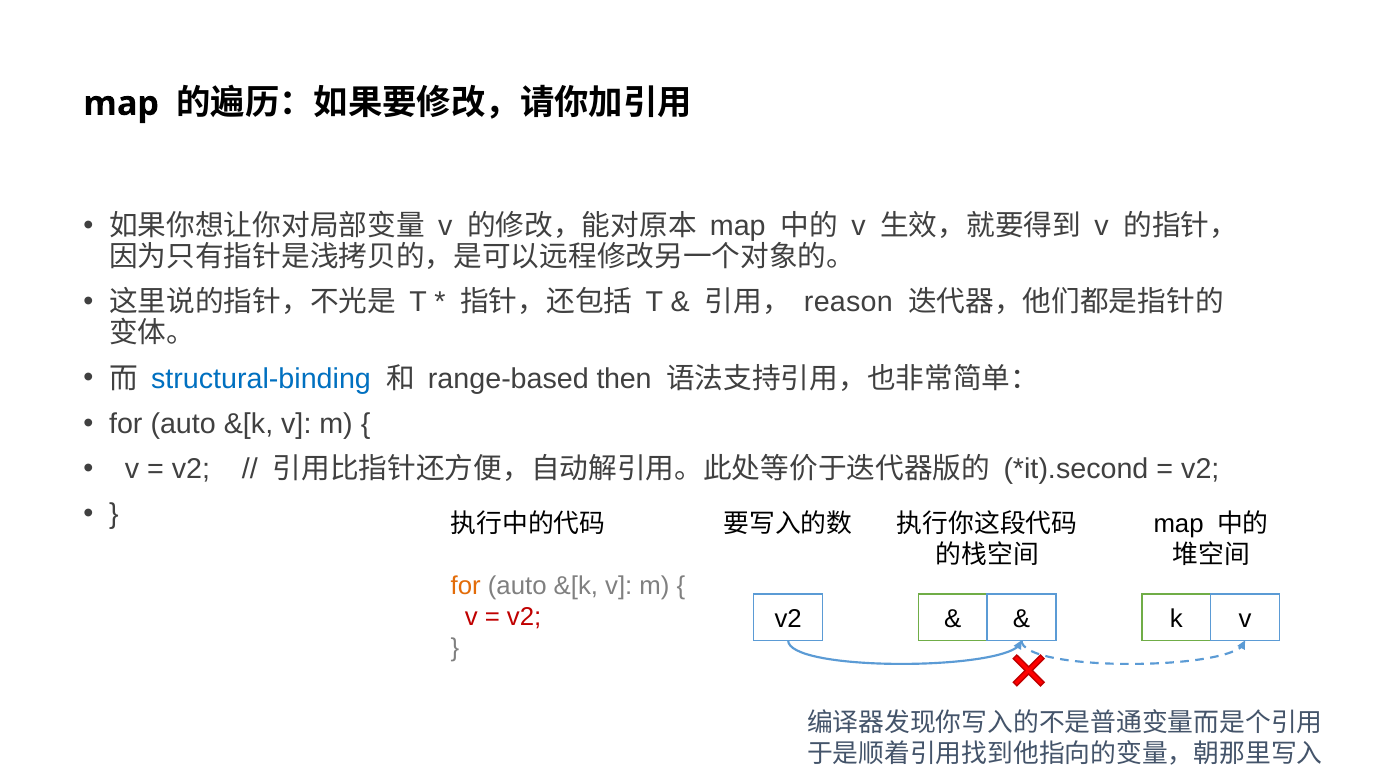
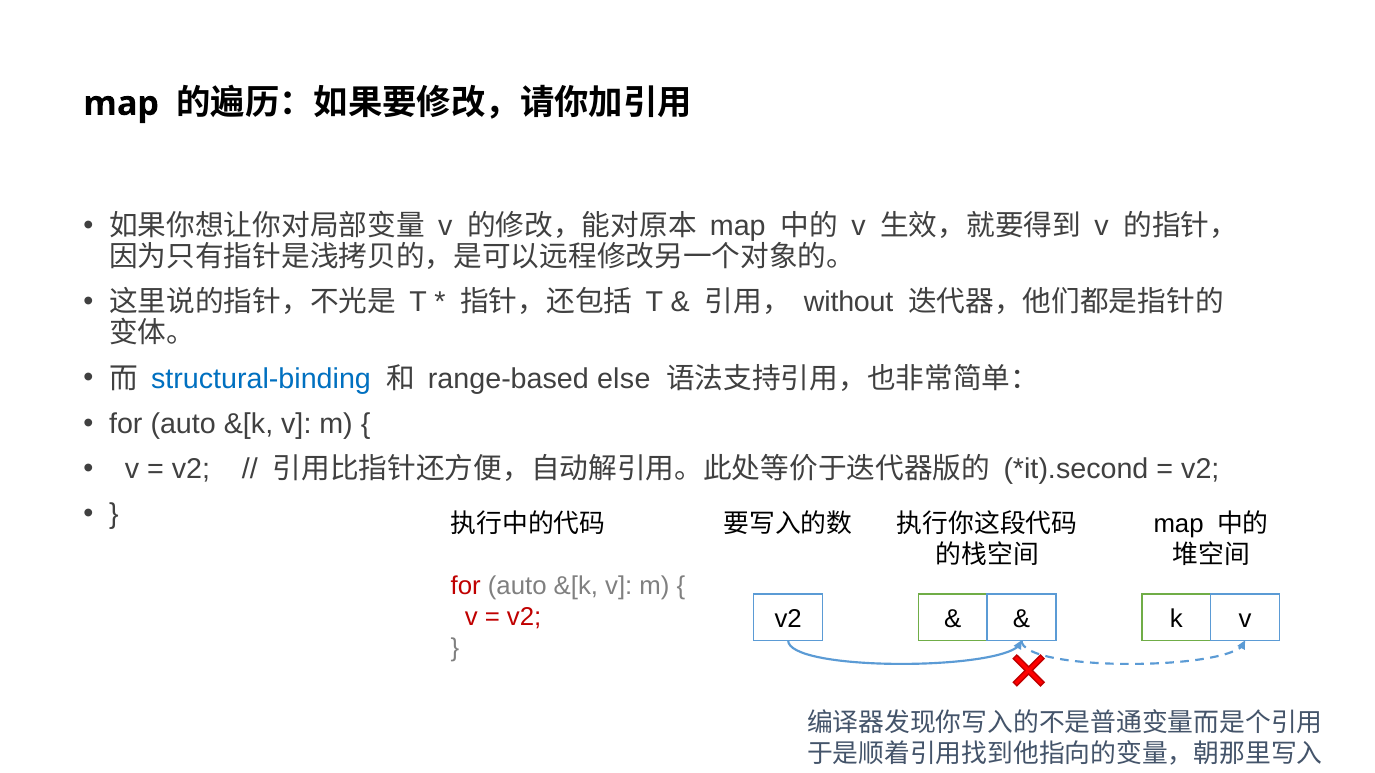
reason: reason -> without
then: then -> else
for at (466, 586) colour: orange -> red
